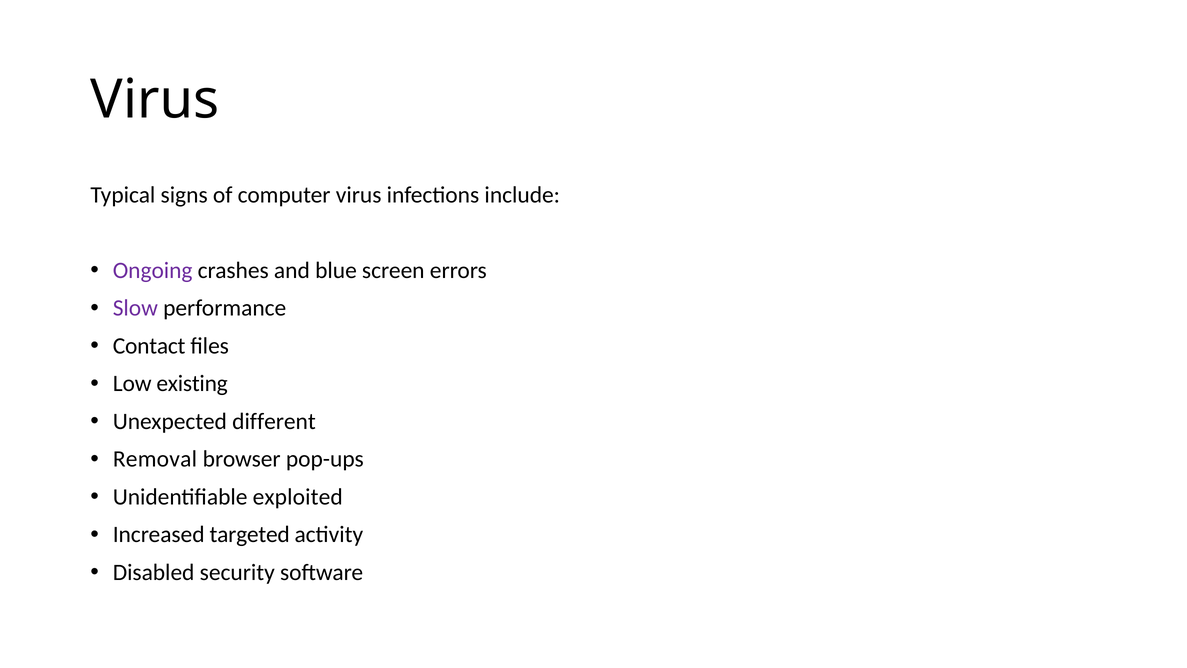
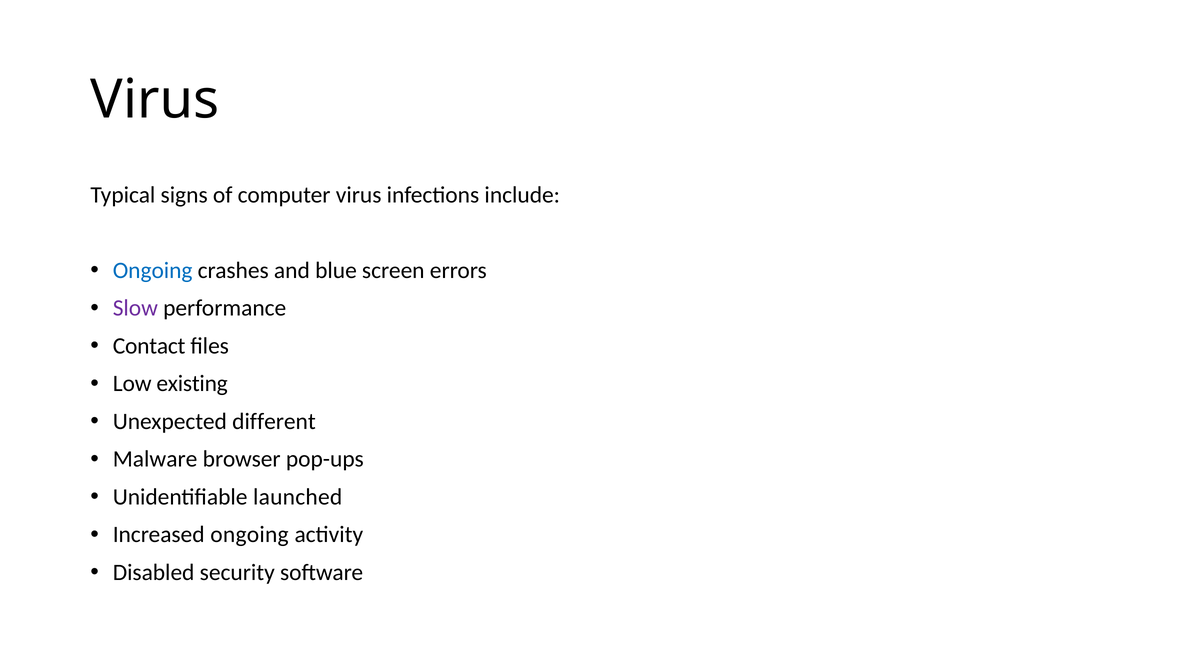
Ongoing at (153, 270) colour: purple -> blue
Removal: Removal -> Malware
exploited: exploited -> launched
Increased targeted: targeted -> ongoing
